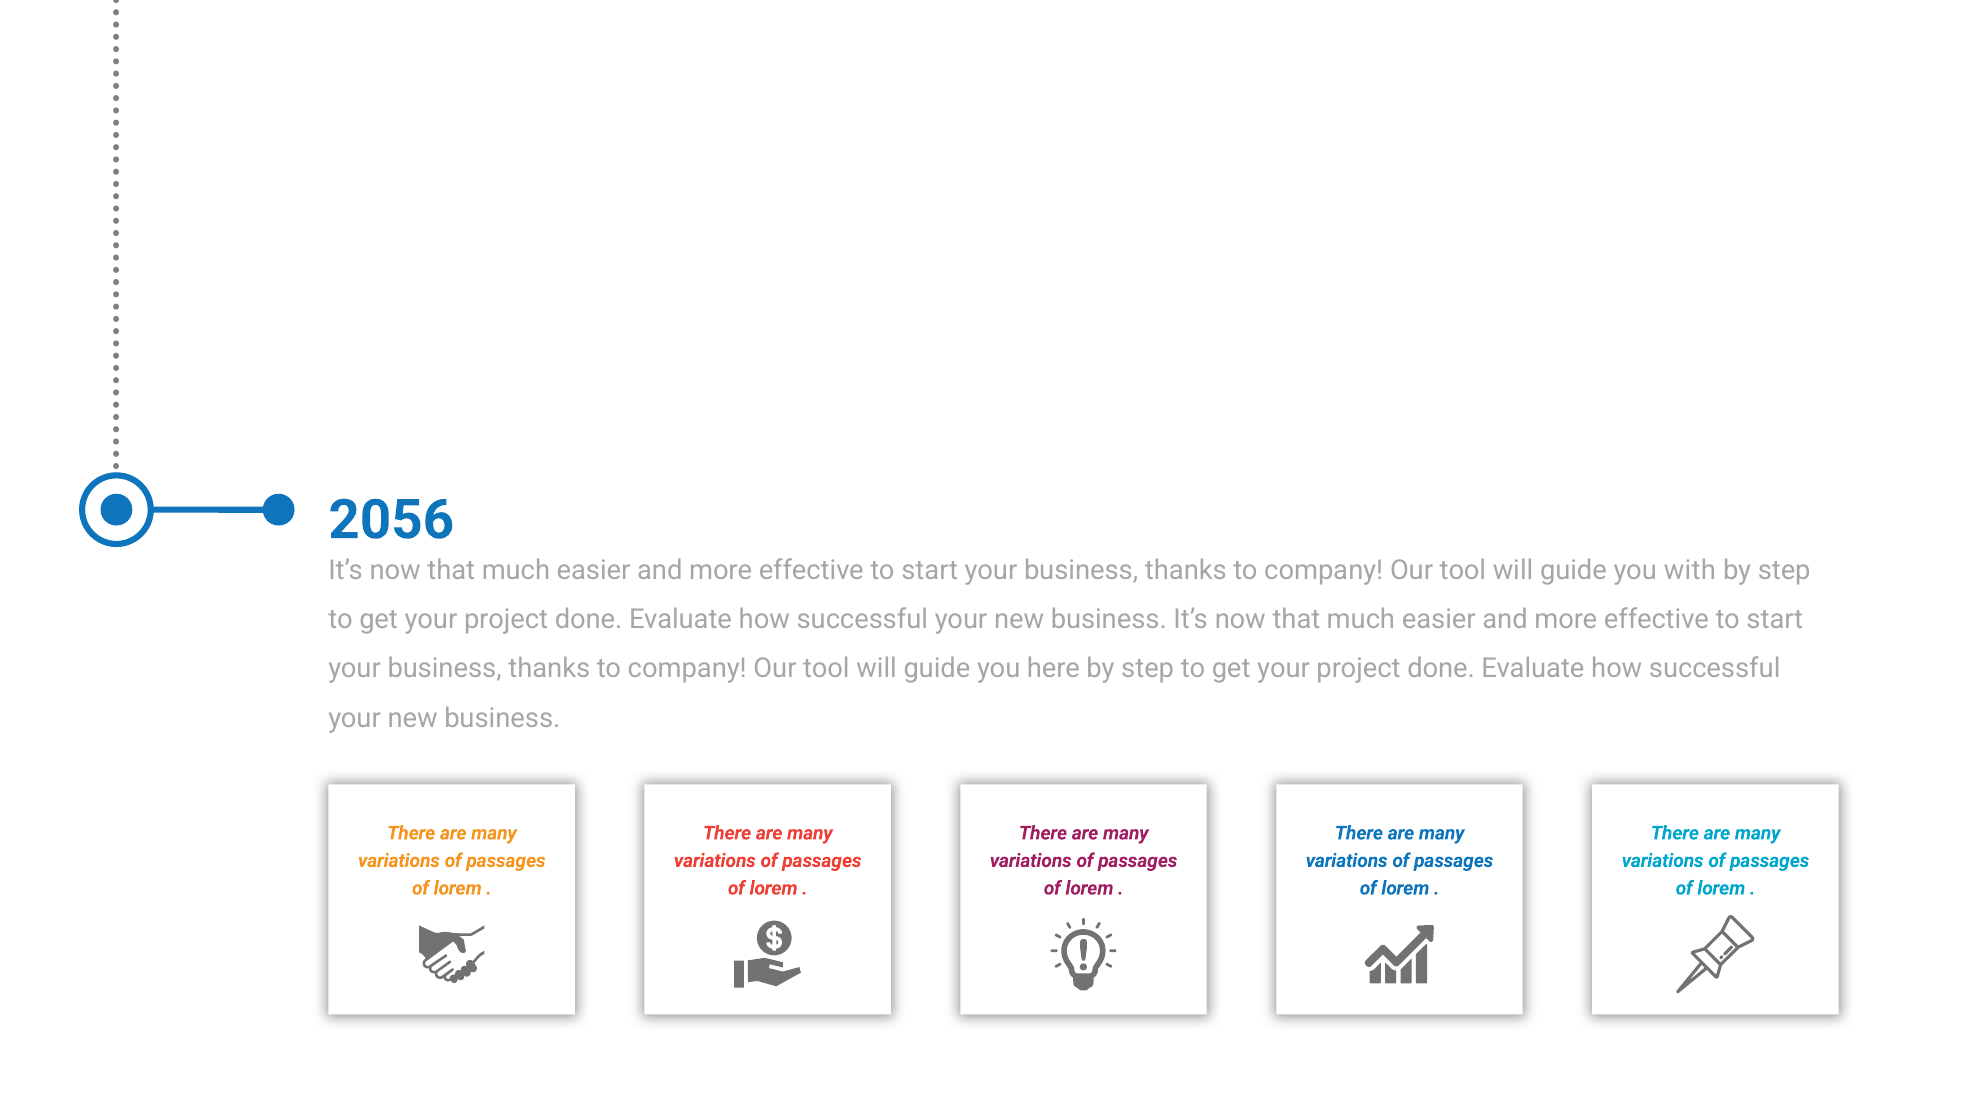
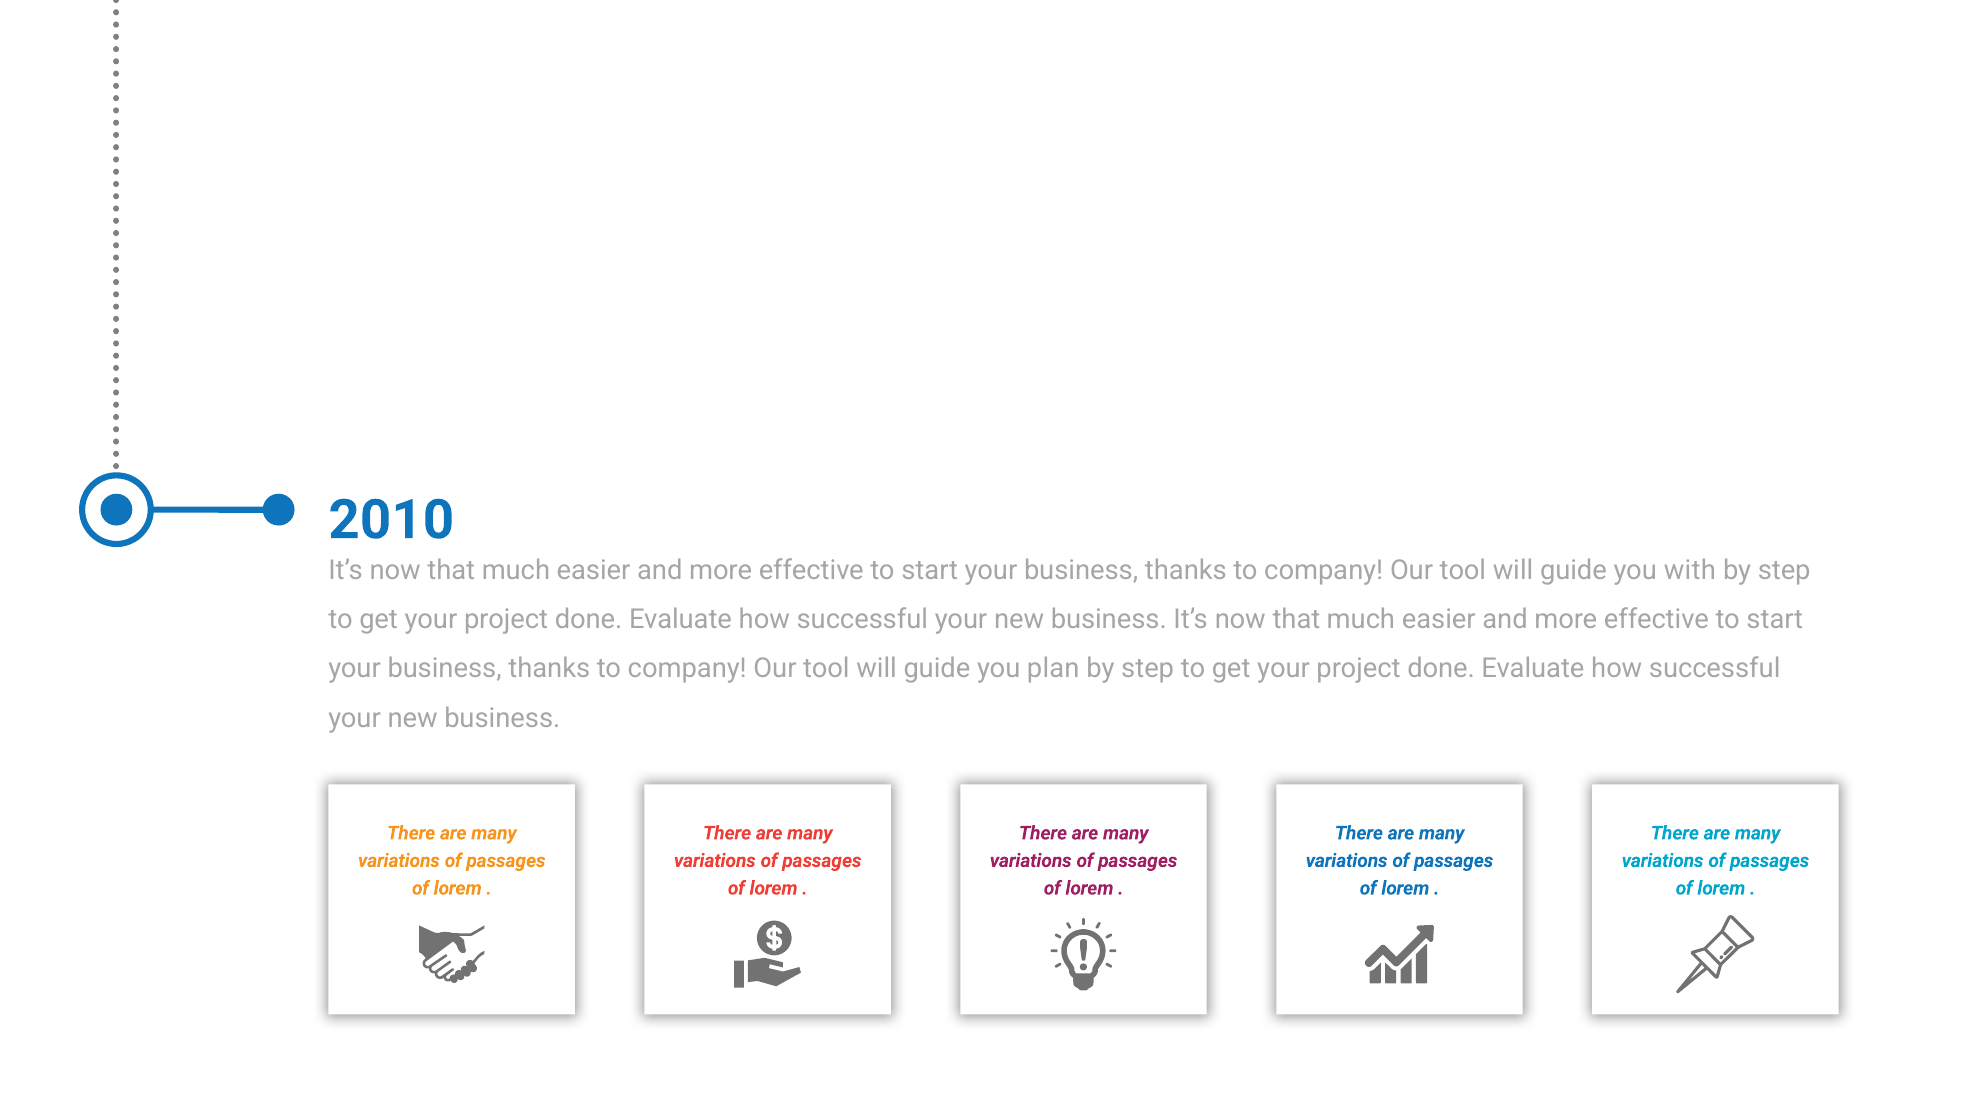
2056: 2056 -> 2010
here: here -> plan
